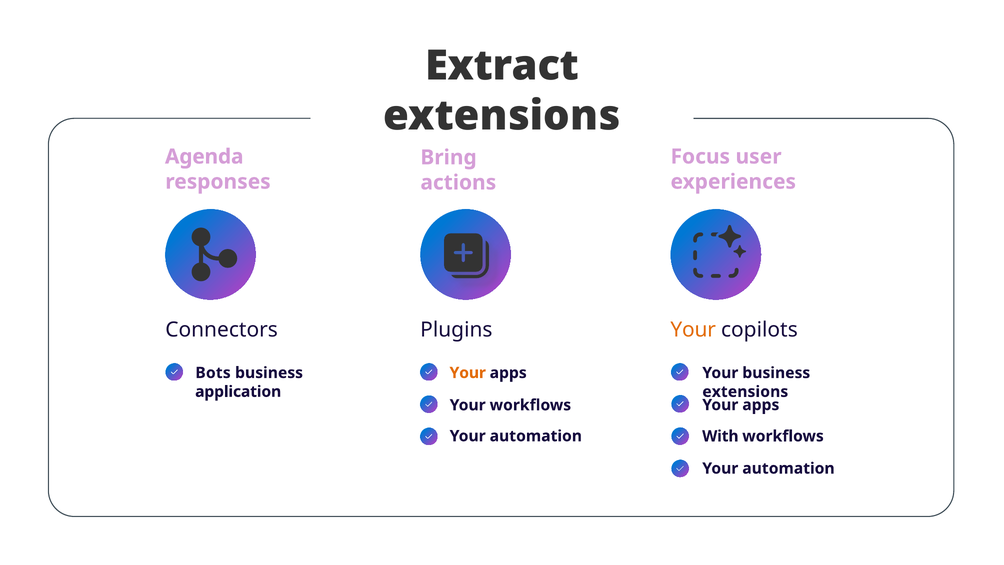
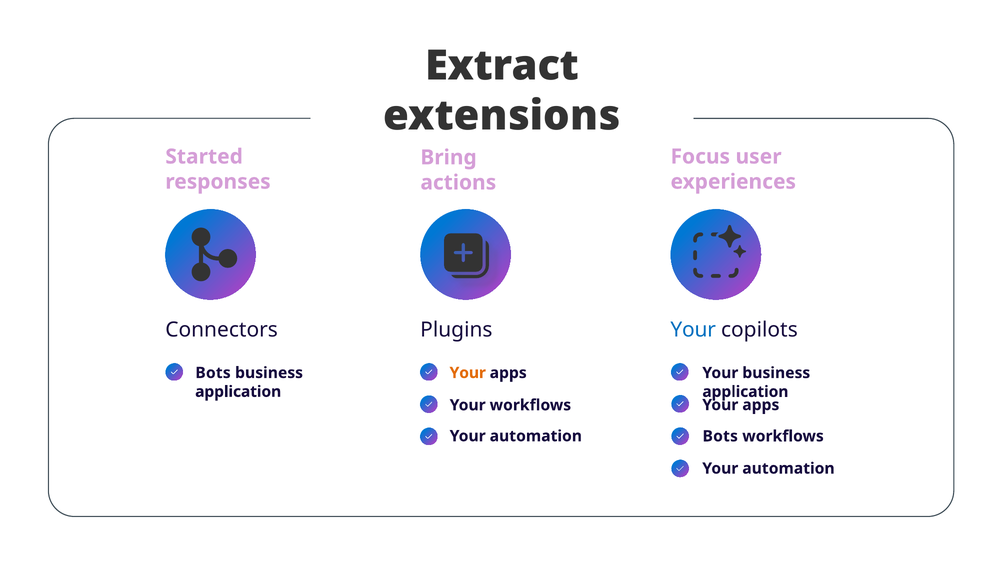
Agenda: Agenda -> Started
Your at (693, 330) colour: orange -> blue
extensions at (745, 392): extensions -> application
With at (720, 436): With -> Bots
